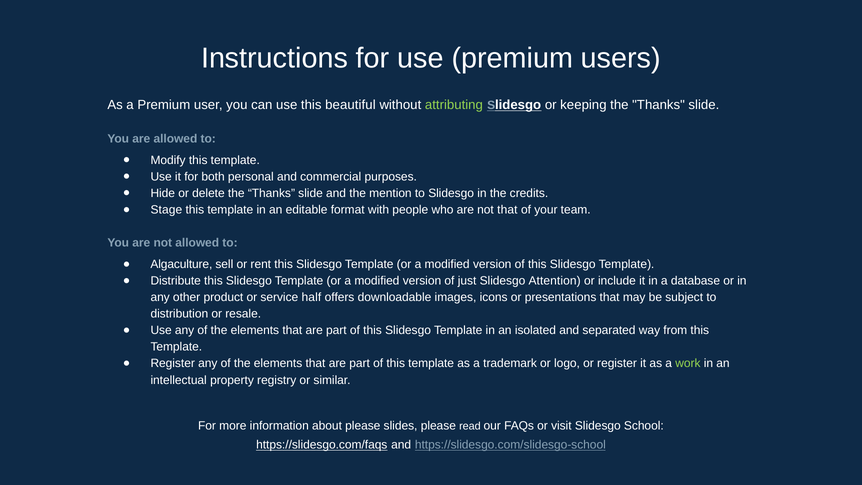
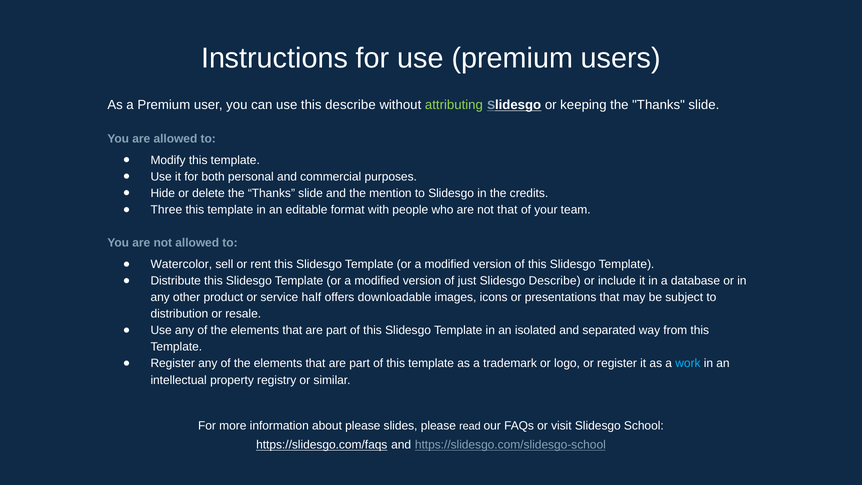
this beautiful: beautiful -> describe
Stage: Stage -> Three
Algaculture: Algaculture -> Watercolor
Slidesgo Attention: Attention -> Describe
work colour: light green -> light blue
